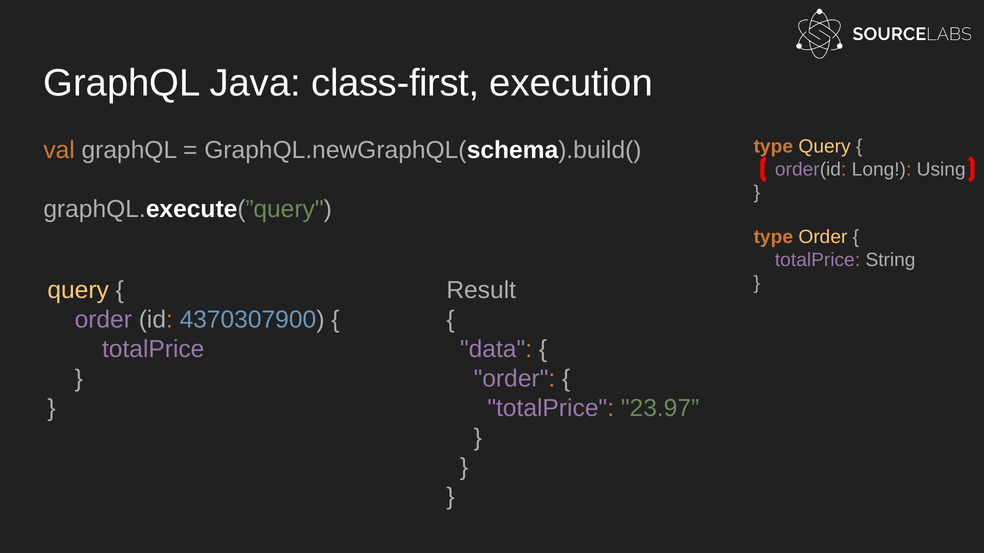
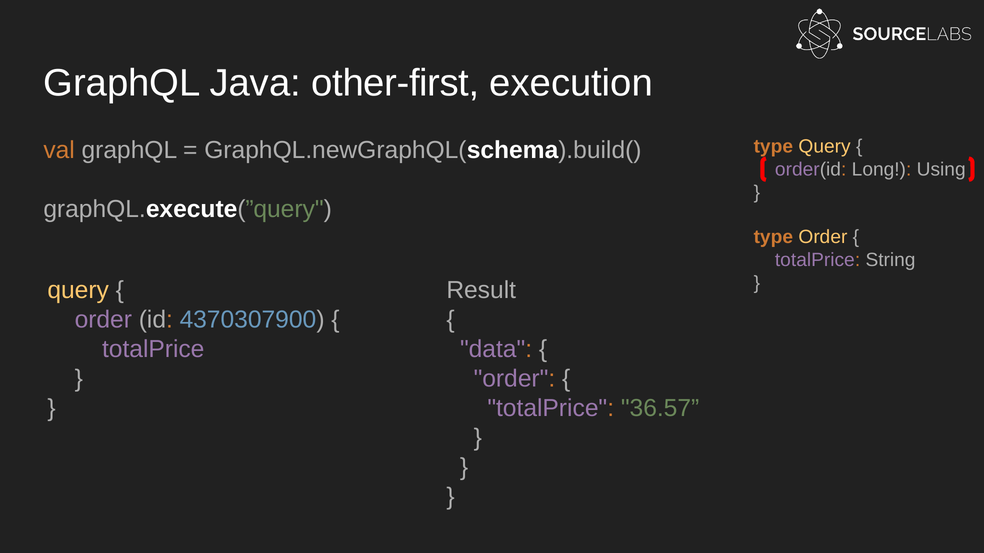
class-first: class-first -> other-first
23.97: 23.97 -> 36.57
